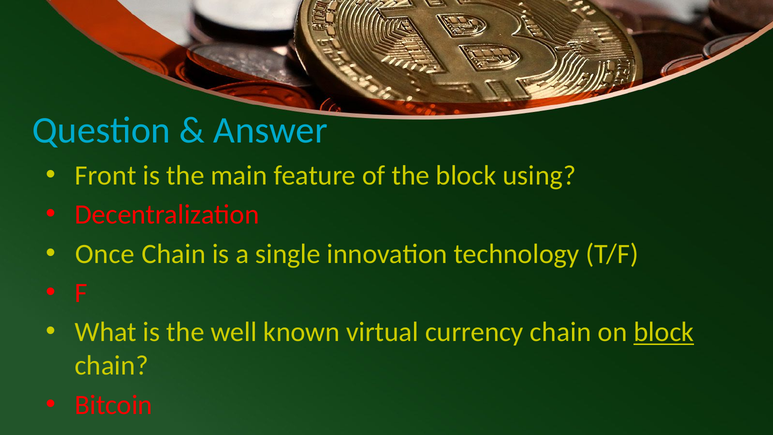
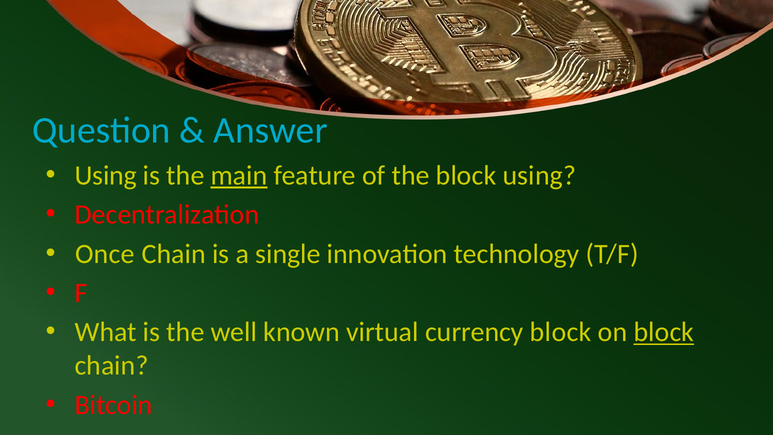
Front at (106, 175): Front -> Using
main underline: none -> present
currency chain: chain -> block
